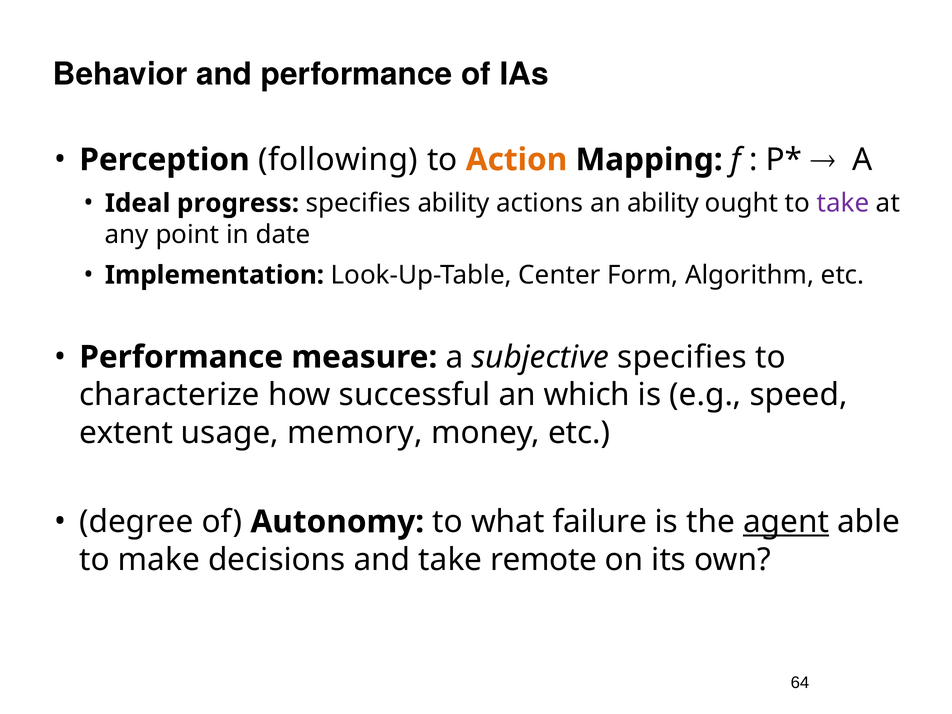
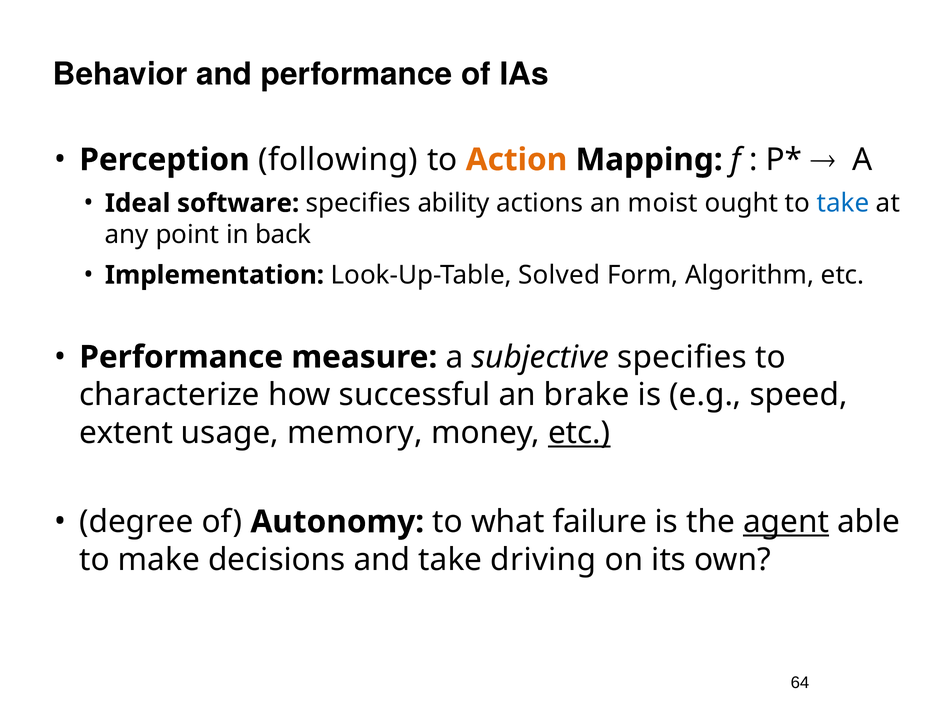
progress: progress -> software
an ability: ability -> moist
take at (843, 203) colour: purple -> blue
date: date -> back
Center: Center -> Solved
which: which -> brake
etc at (579, 433) underline: none -> present
remote: remote -> driving
